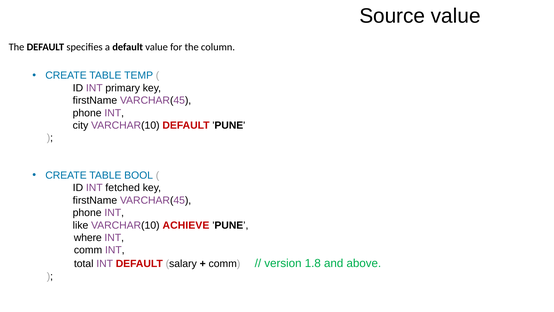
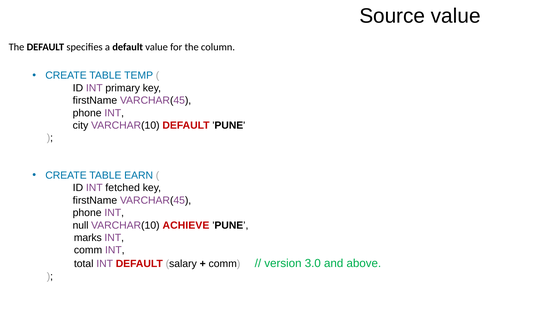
BOOL: BOOL -> EARN
like: like -> null
where: where -> marks
1.8: 1.8 -> 3.0
